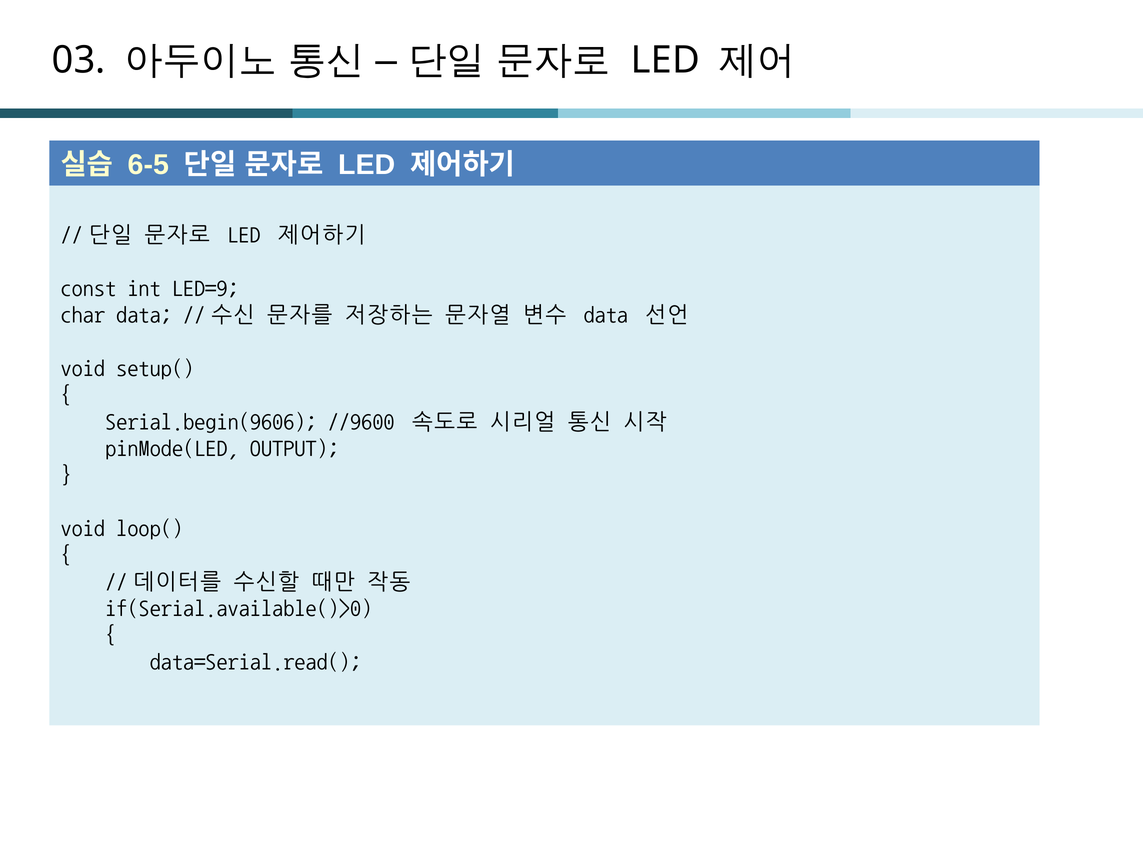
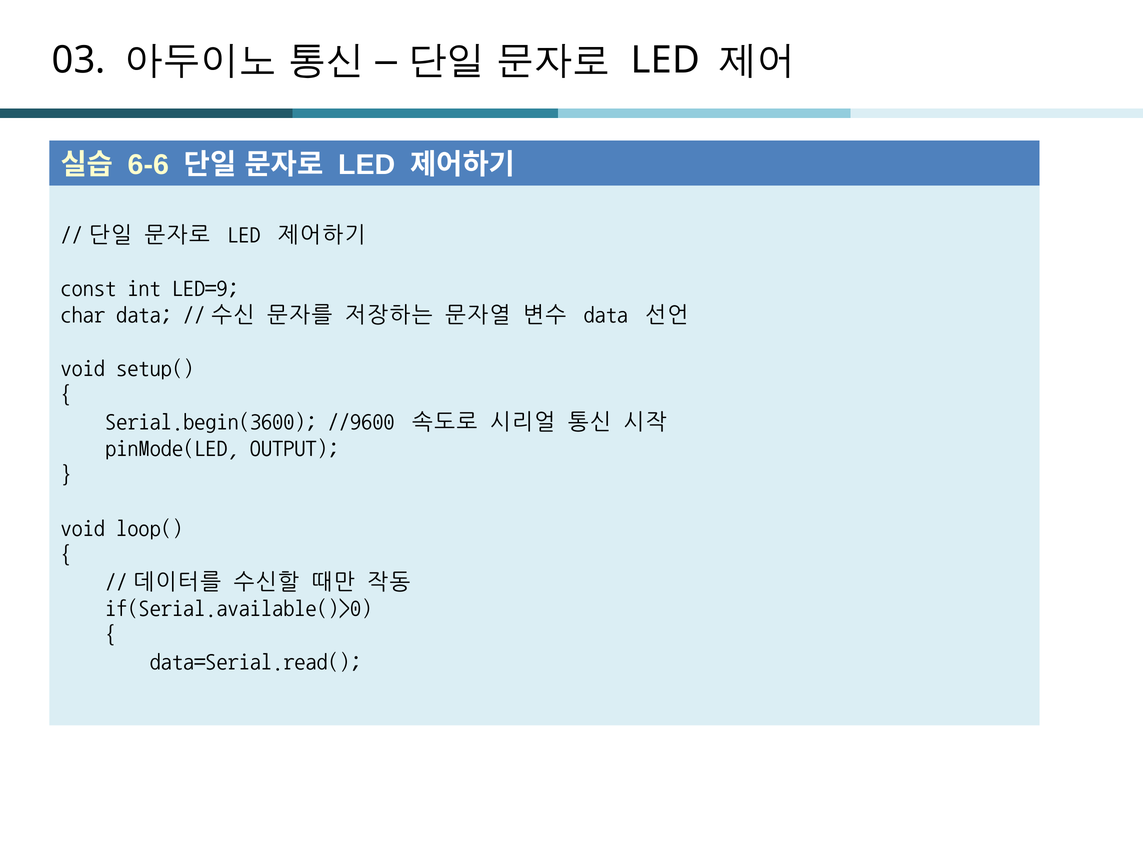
6-5: 6-5 -> 6-6
Serial.begin(9606: Serial.begin(9606 -> Serial.begin(3600
